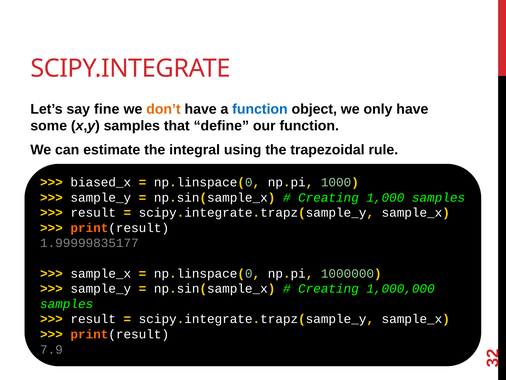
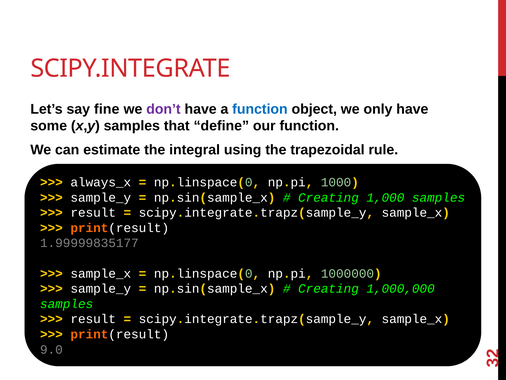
don’t colour: orange -> purple
biased_x: biased_x -> always_x
7.9: 7.9 -> 9.0
